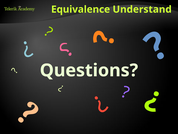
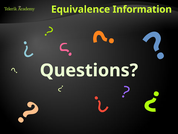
Understand: Understand -> Information
